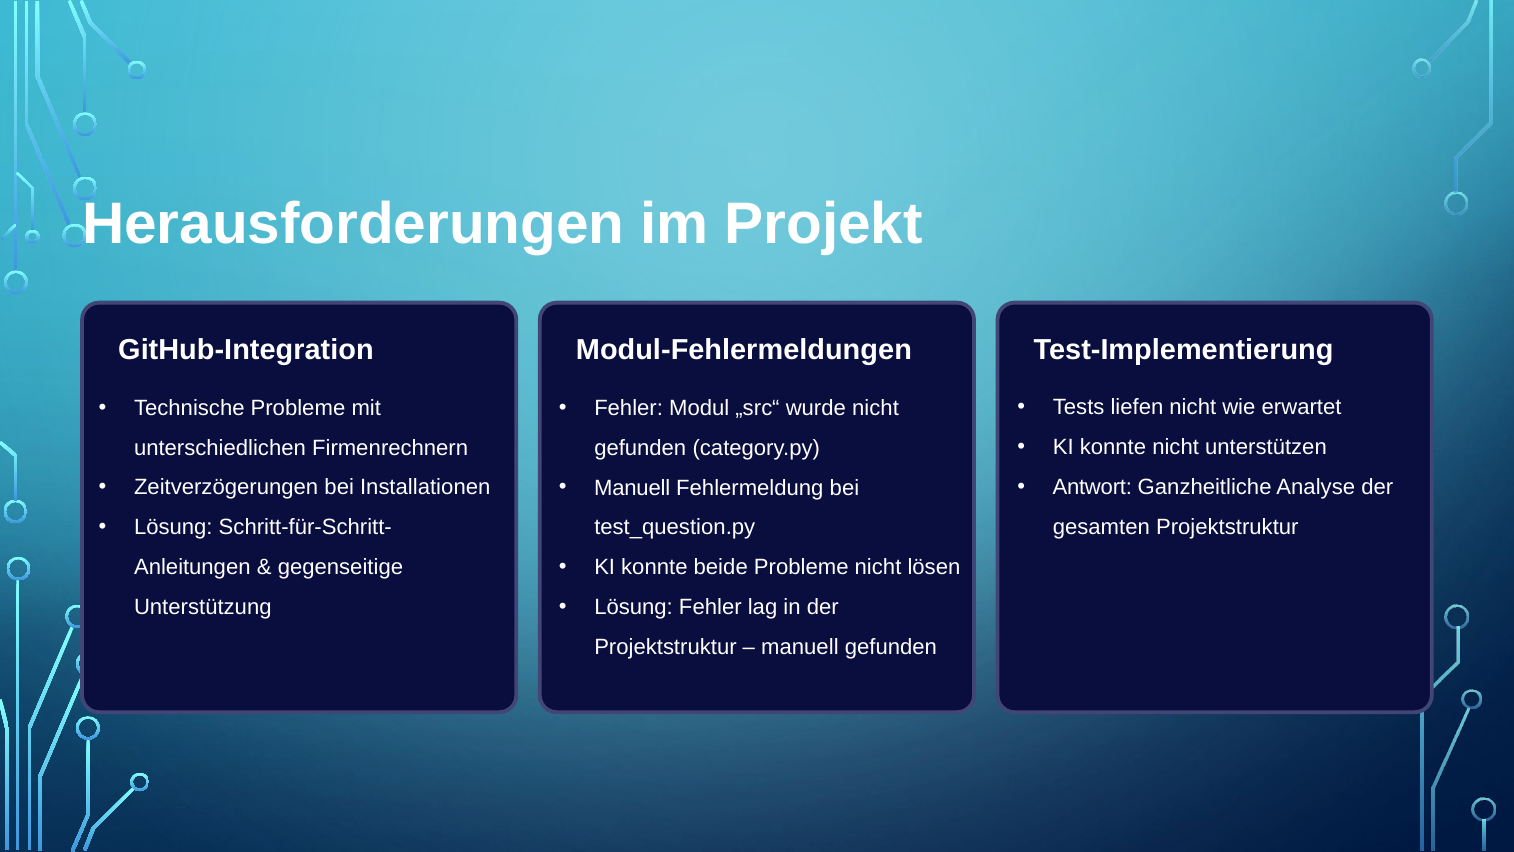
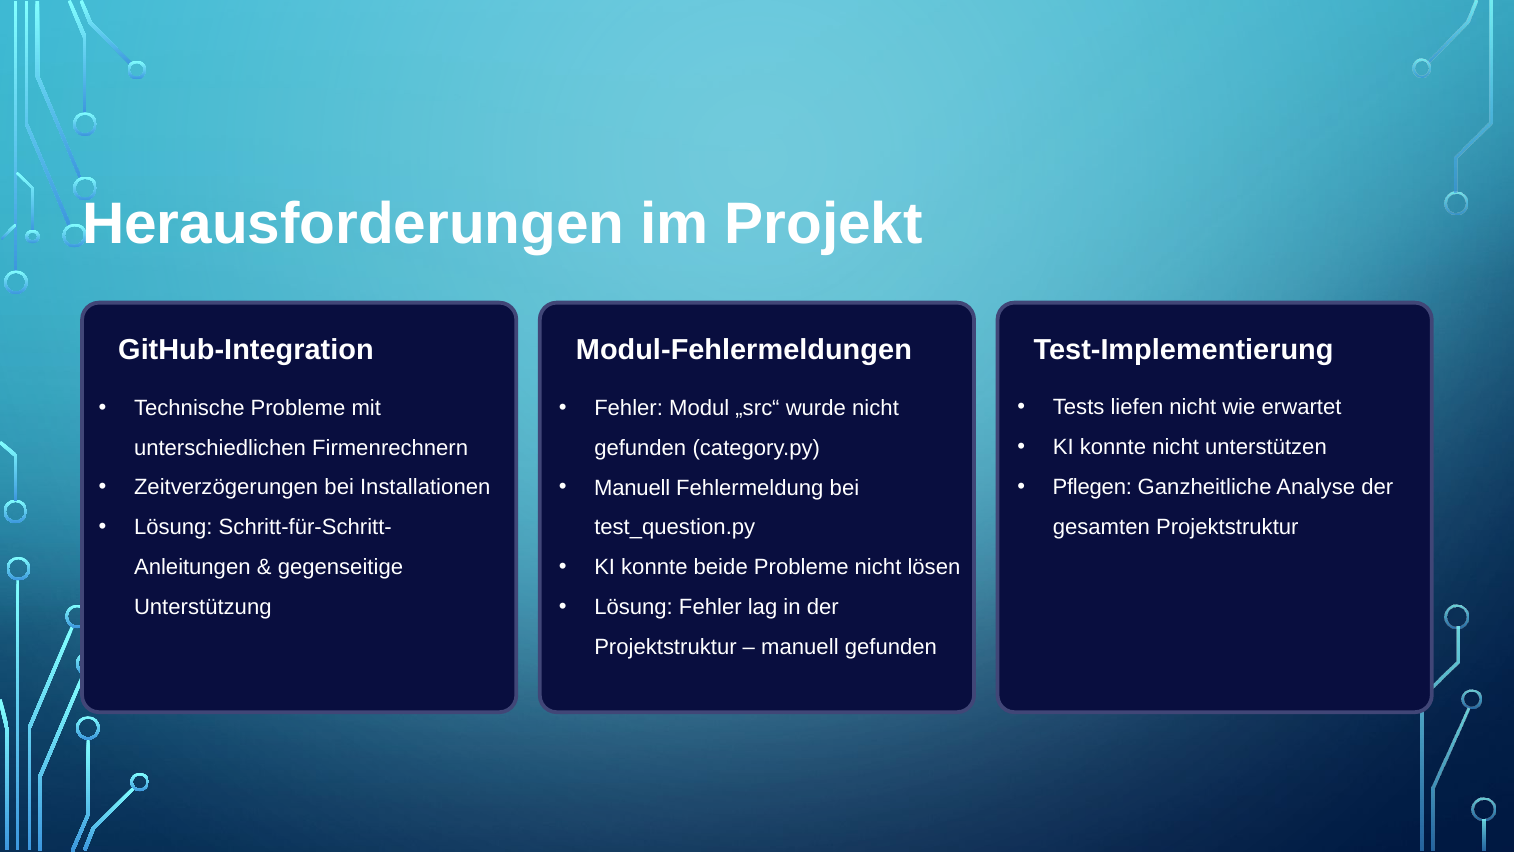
Antwort: Antwort -> Pflegen
